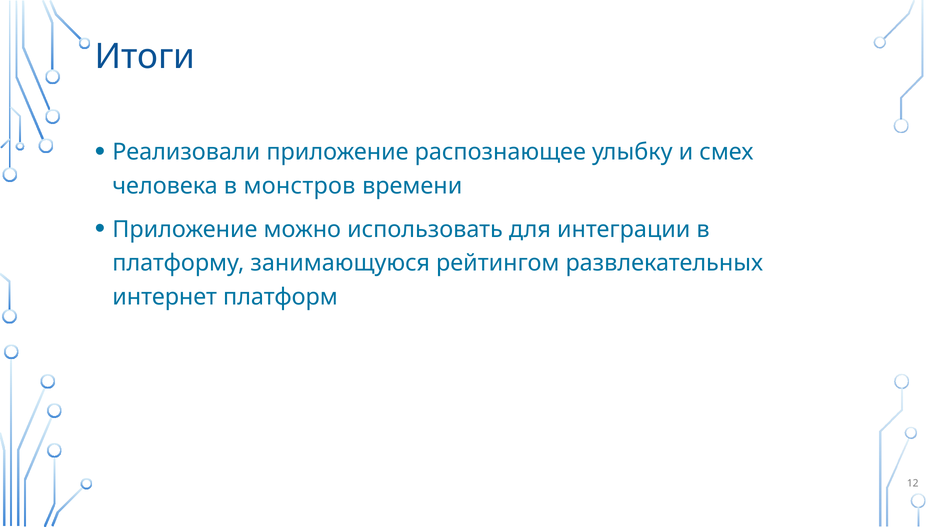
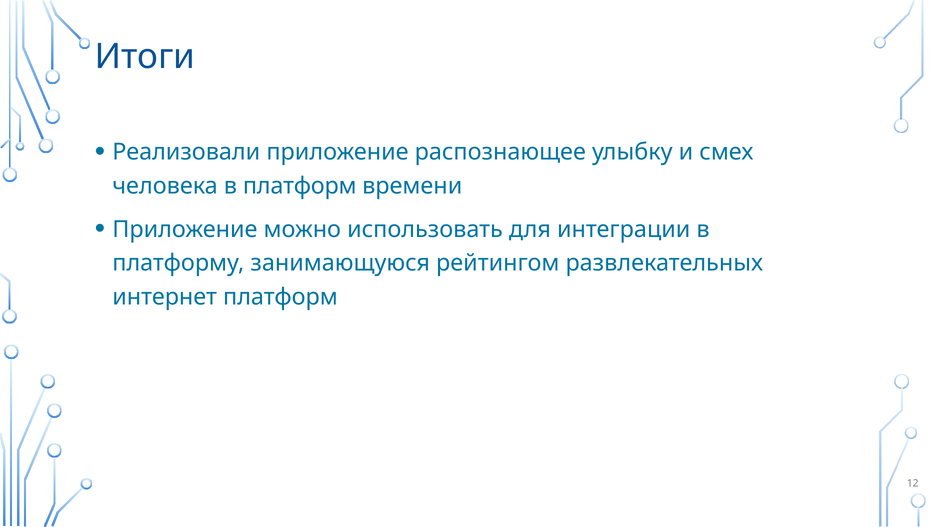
в монстров: монстров -> платформ
